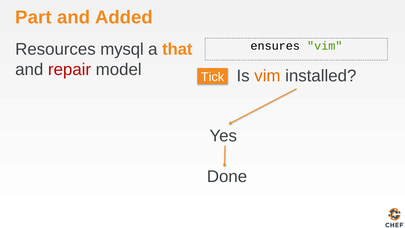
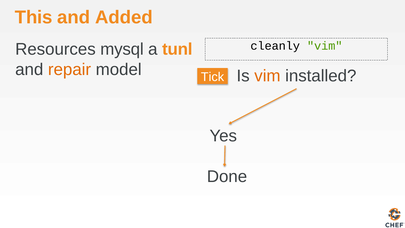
Part: Part -> This
that: that -> tunl
ensures: ensures -> cleanly
repair colour: red -> orange
